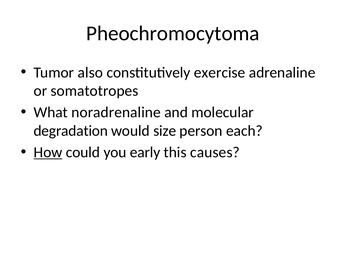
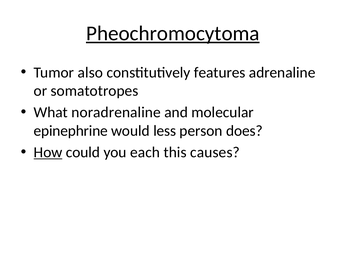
Pheochromocytoma underline: none -> present
exercise: exercise -> features
degradation: degradation -> epinephrine
size: size -> less
each: each -> does
early: early -> each
